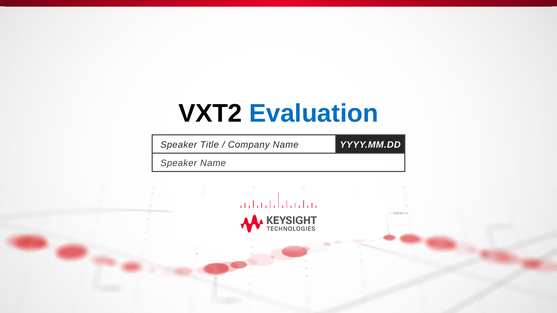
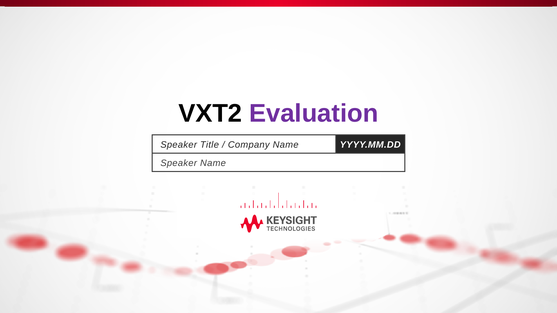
Evaluation colour: blue -> purple
